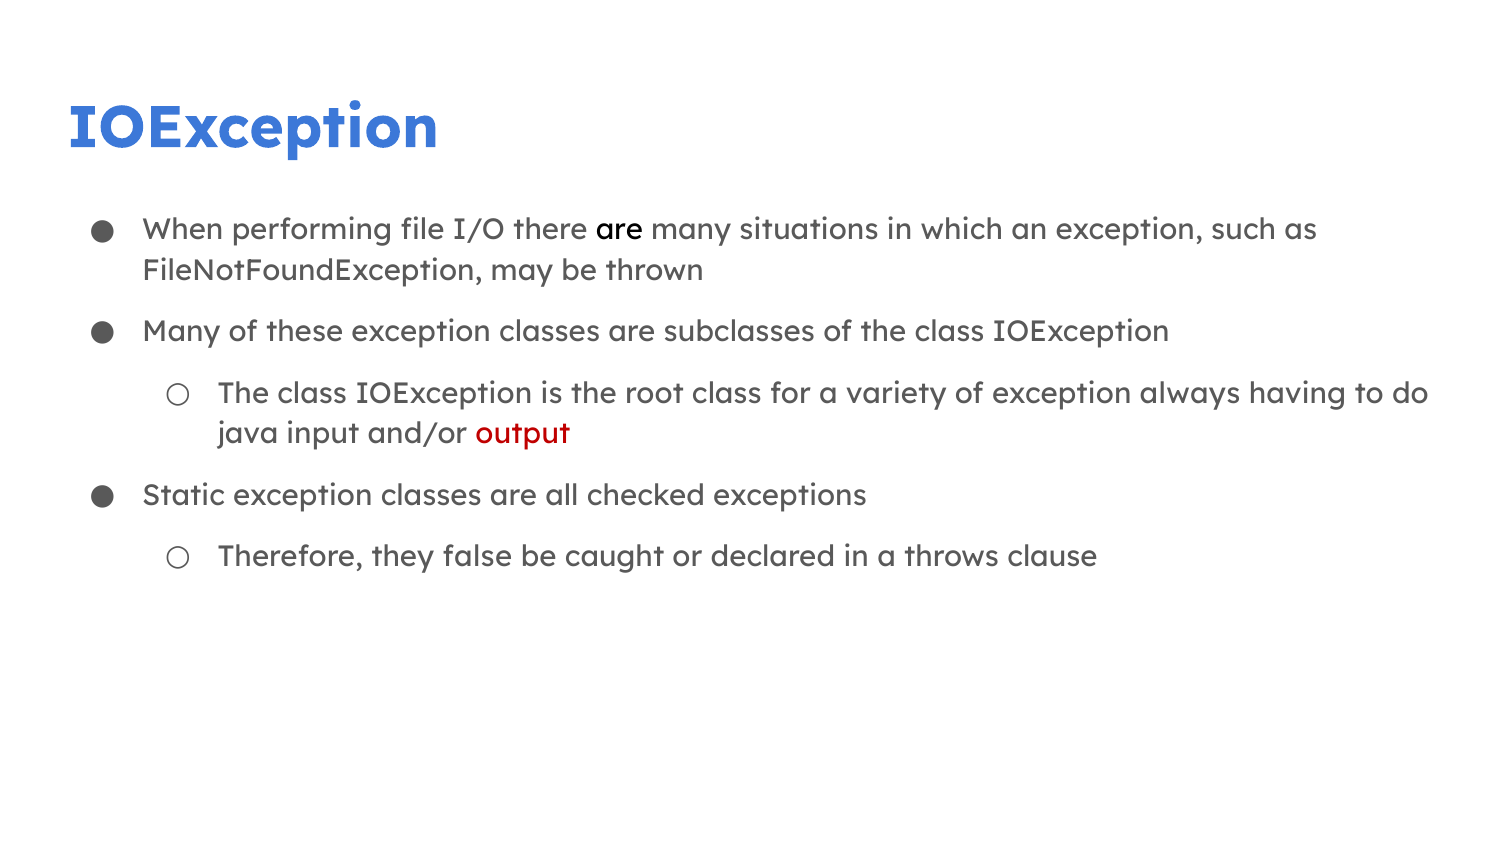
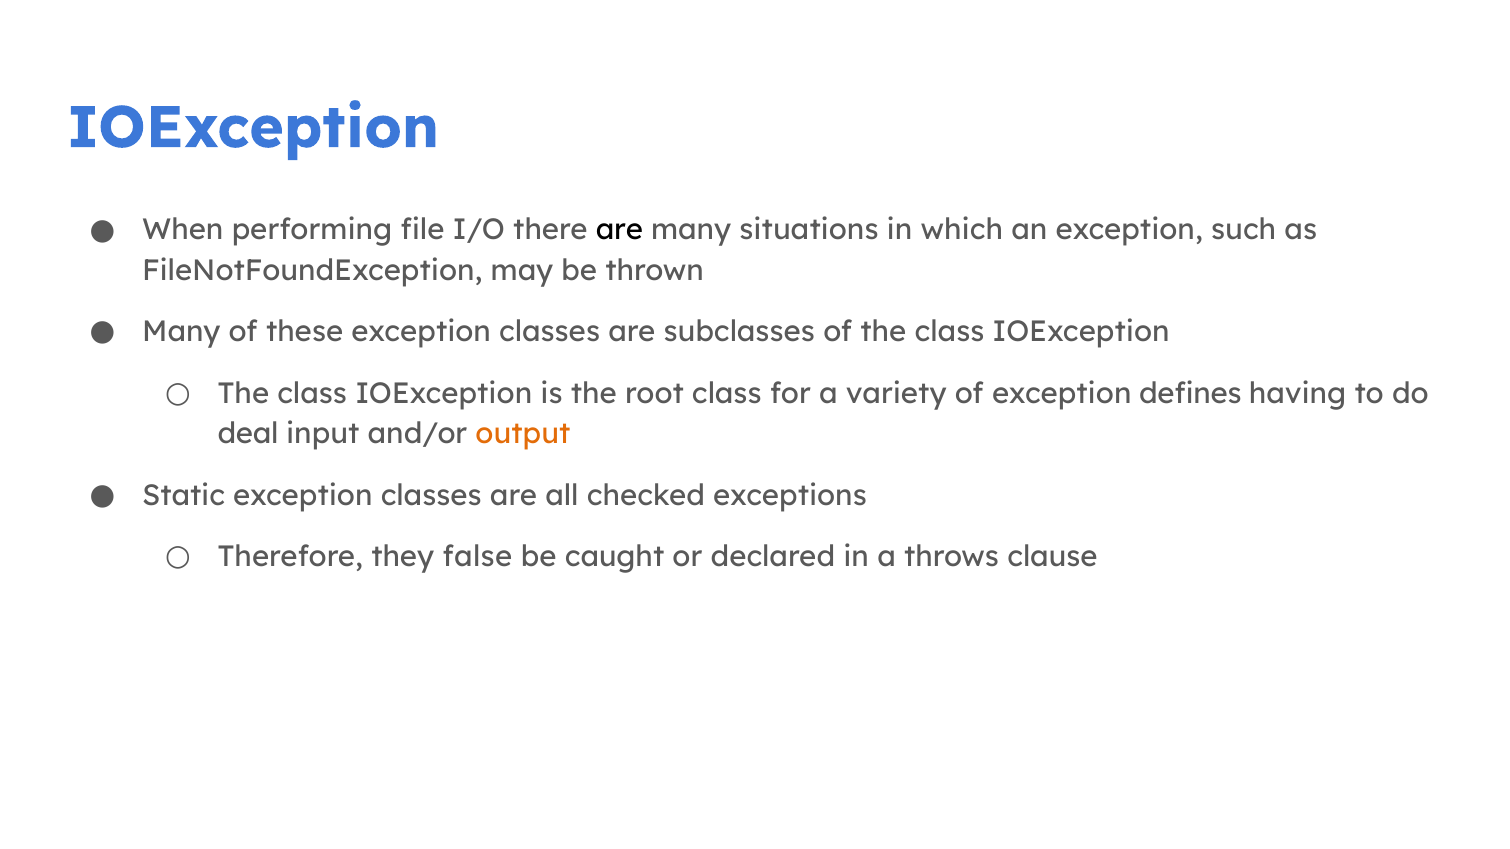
always: always -> defines
java: java -> deal
output colour: red -> orange
